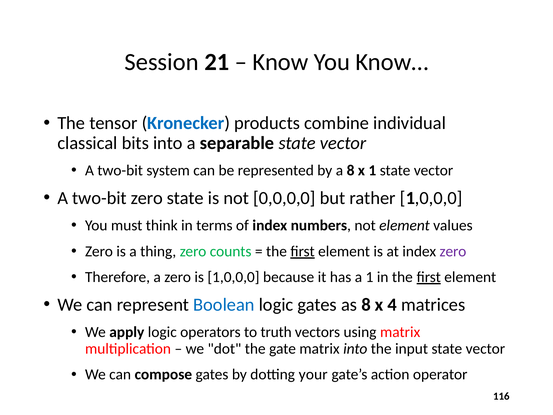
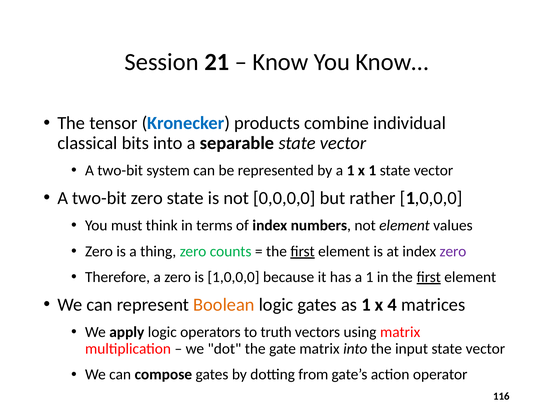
by a 8: 8 -> 1
Boolean colour: blue -> orange
as 8: 8 -> 1
your: your -> from
